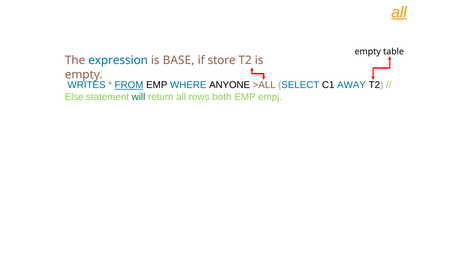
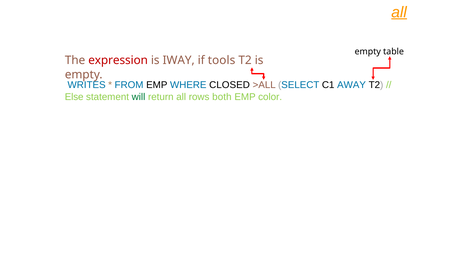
expression colour: blue -> red
BASE: BASE -> IWAY
store: store -> tools
FROM underline: present -> none
ANYONE: ANYONE -> CLOSED
empj: empj -> color
